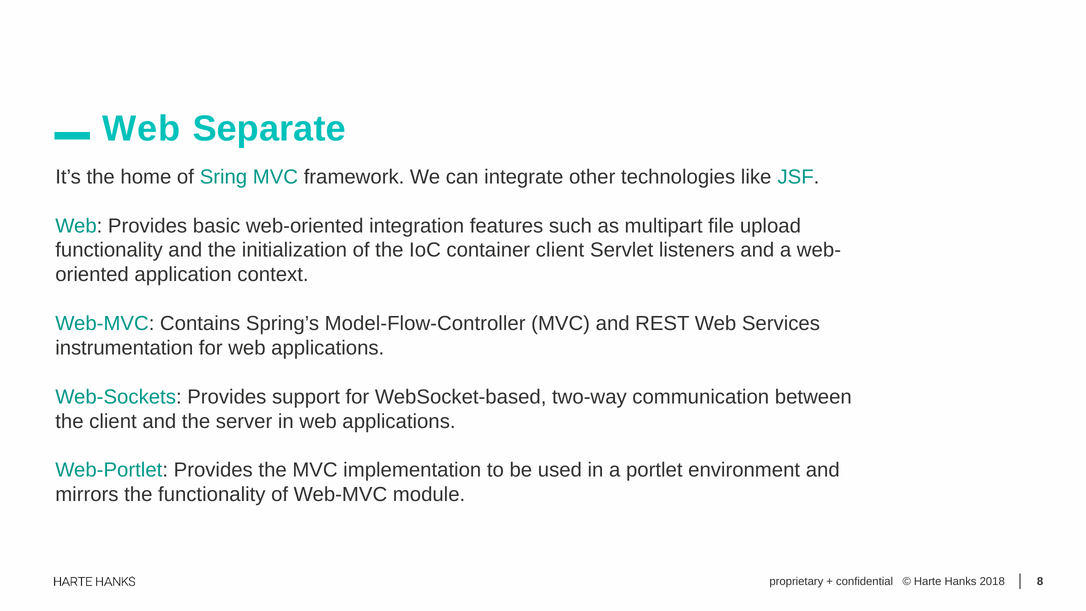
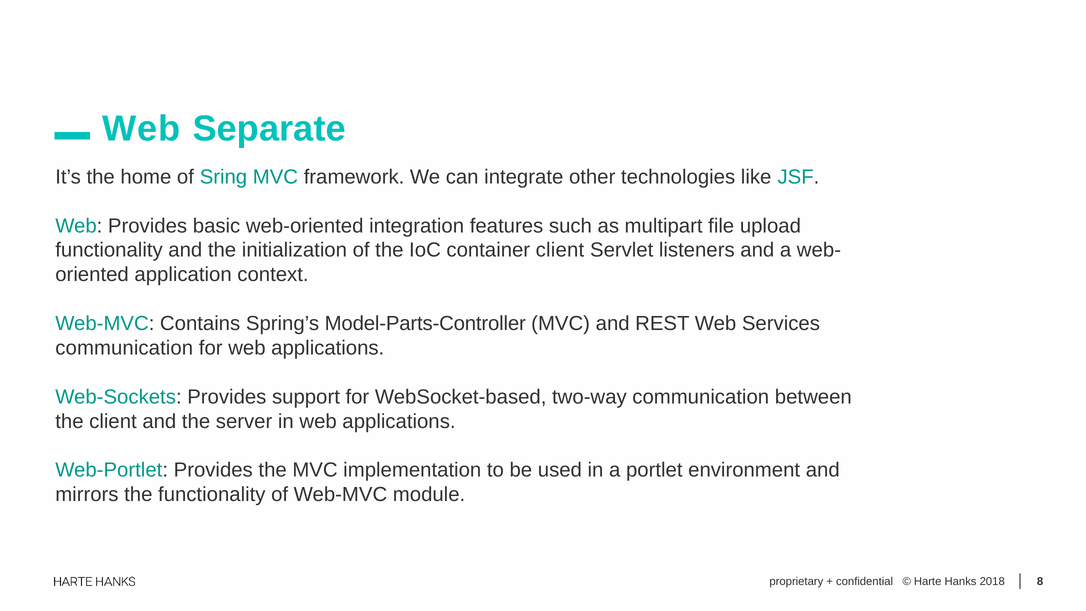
Model-Flow-Controller: Model-Flow-Controller -> Model-Parts-Controller
instrumentation at (124, 348): instrumentation -> communication
